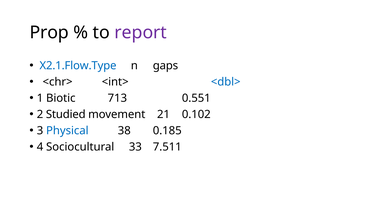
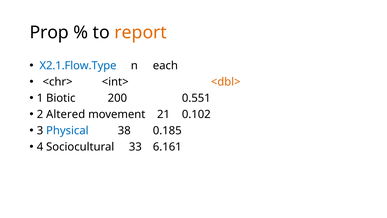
report colour: purple -> orange
gaps: gaps -> each
<dbl> colour: blue -> orange
713: 713 -> 200
Studied: Studied -> Altered
7.511: 7.511 -> 6.161
